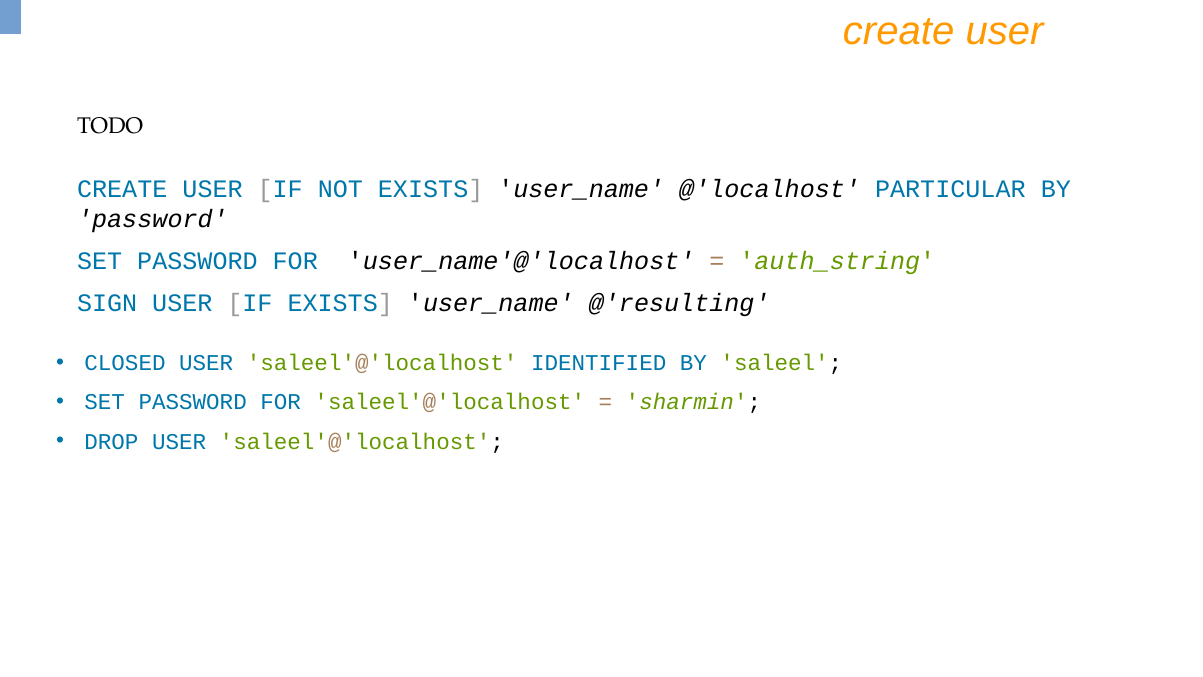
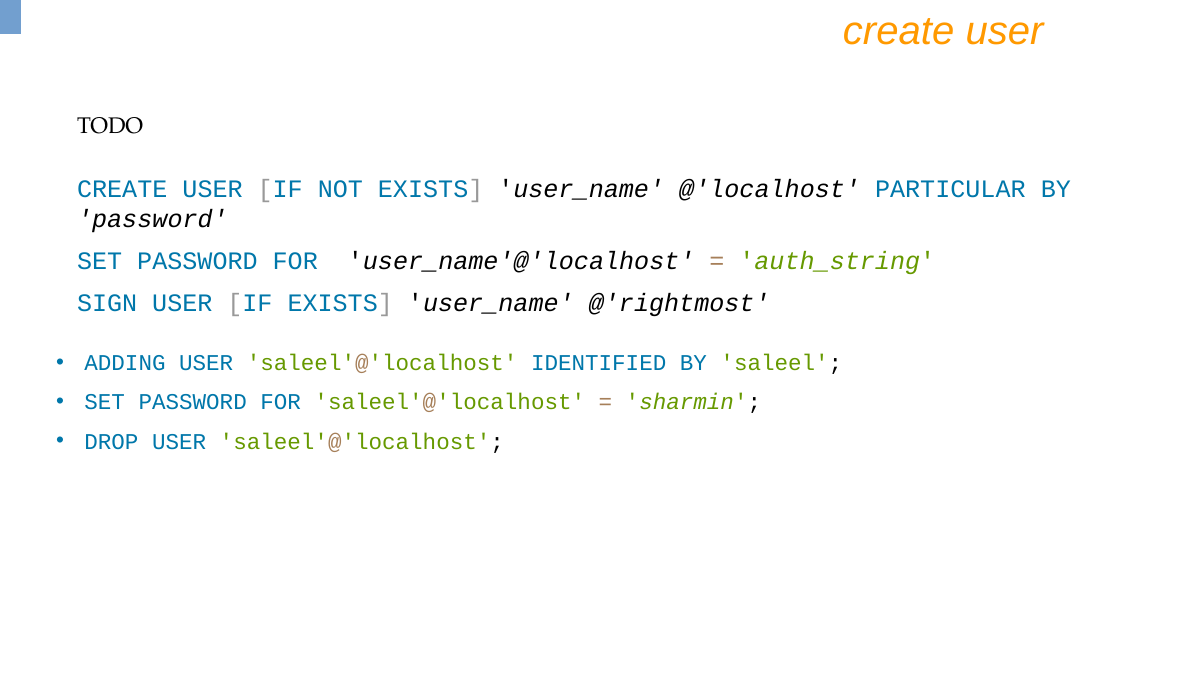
@'resulting: @'resulting -> @'rightmost
CLOSED: CLOSED -> ADDING
